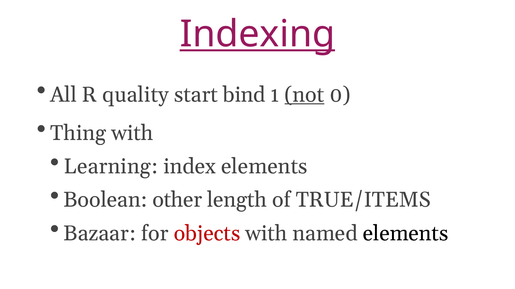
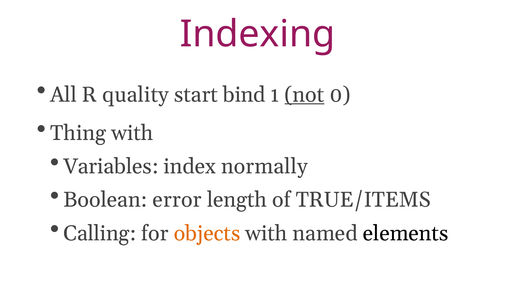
Indexing underline: present -> none
Learning: Learning -> Variables
index elements: elements -> normally
other: other -> error
Bazaar: Bazaar -> Calling
objects colour: red -> orange
